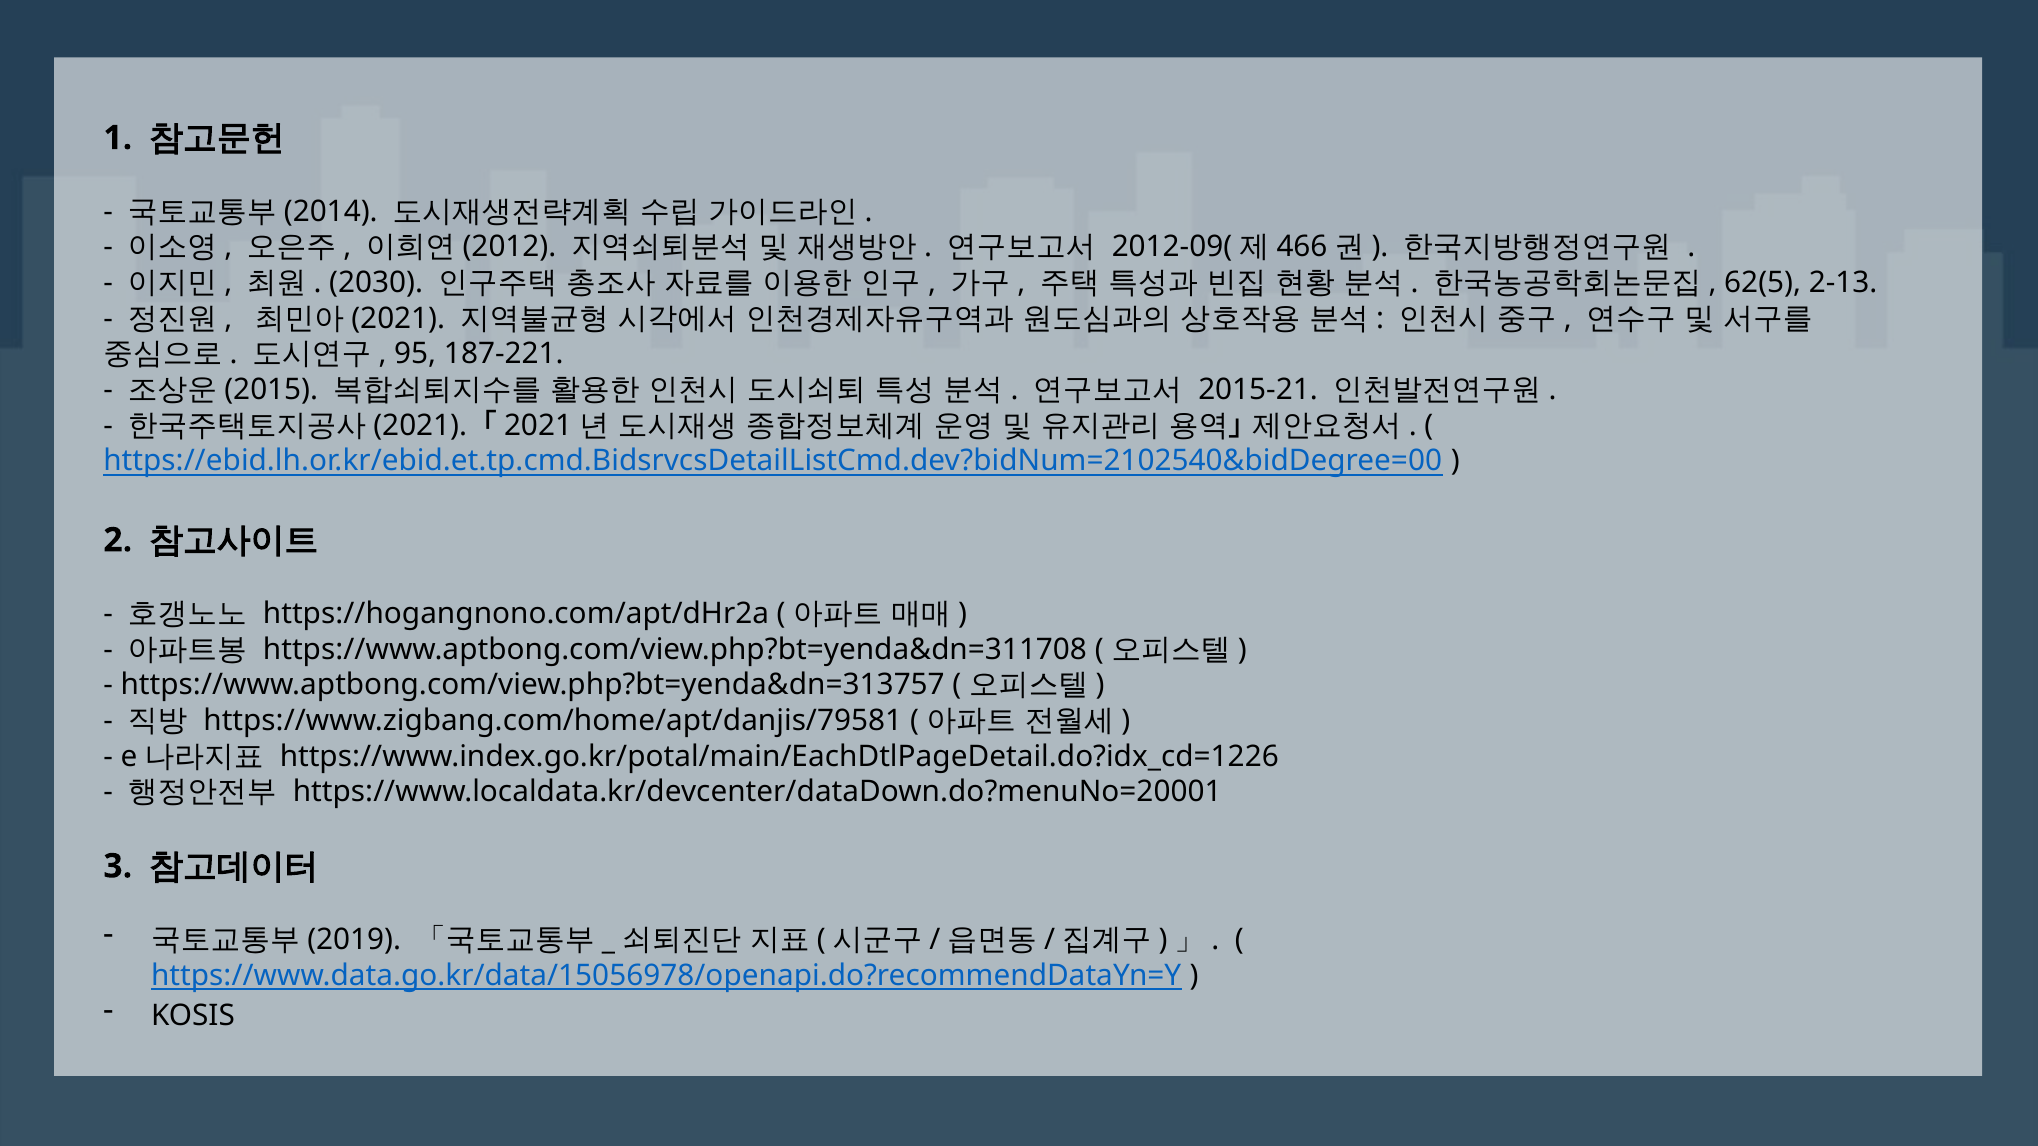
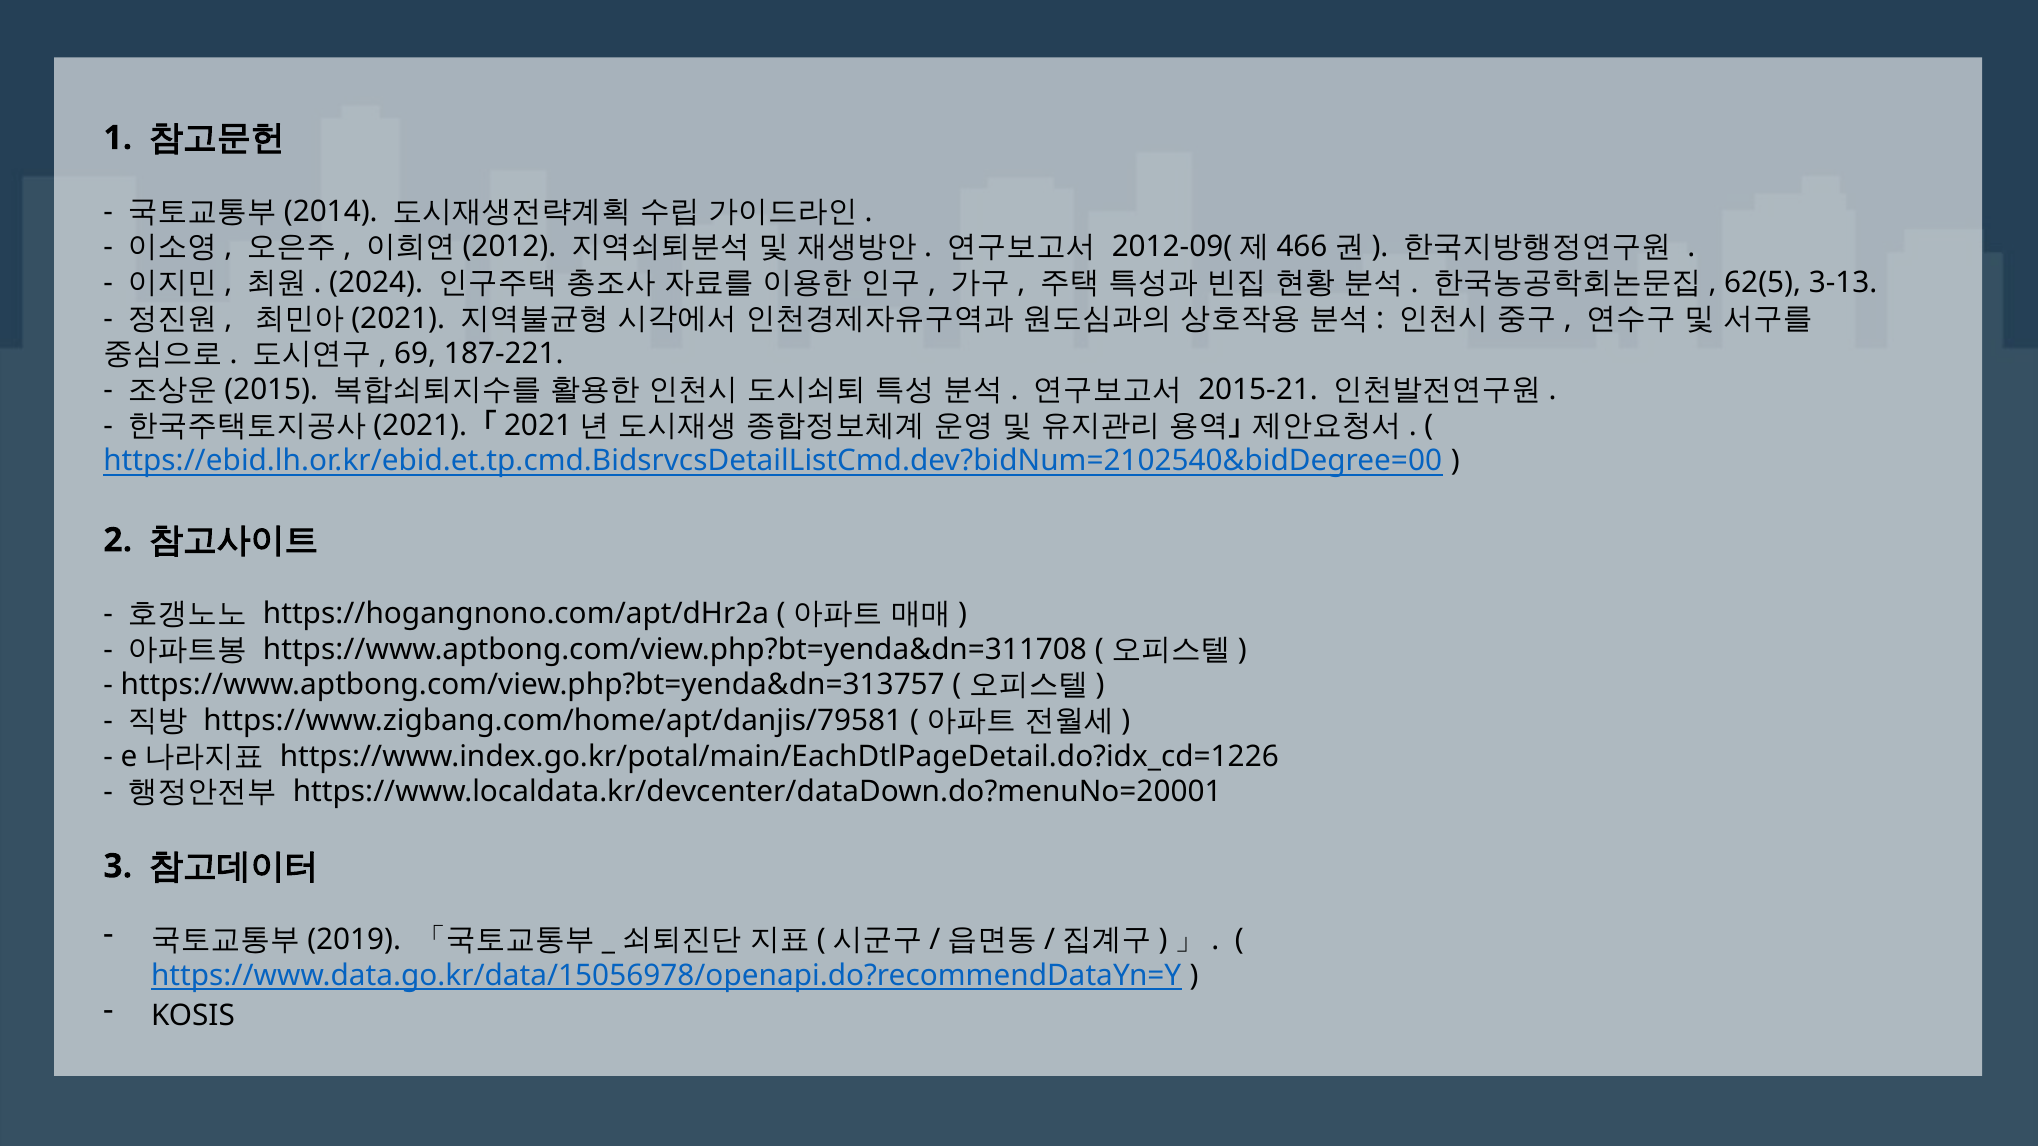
2030: 2030 -> 2024
2-13: 2-13 -> 3-13
95: 95 -> 69
